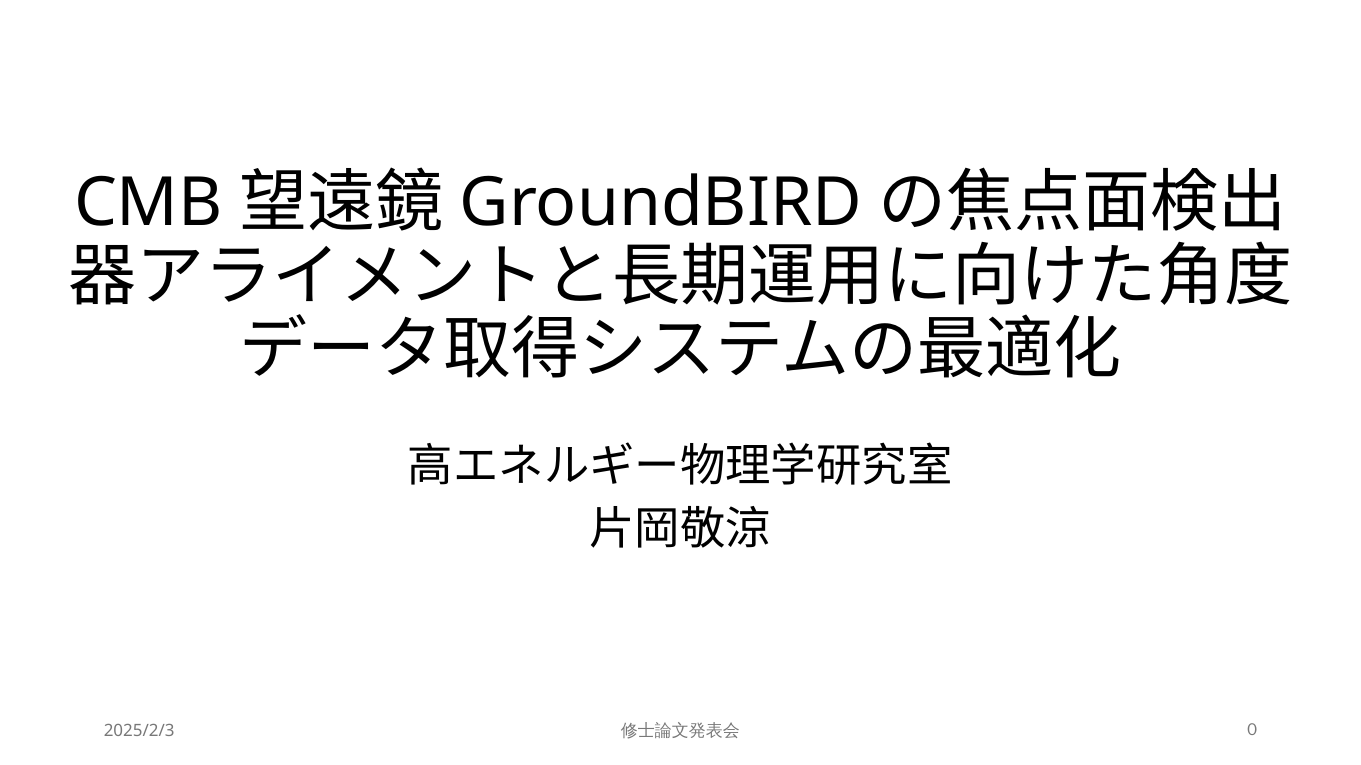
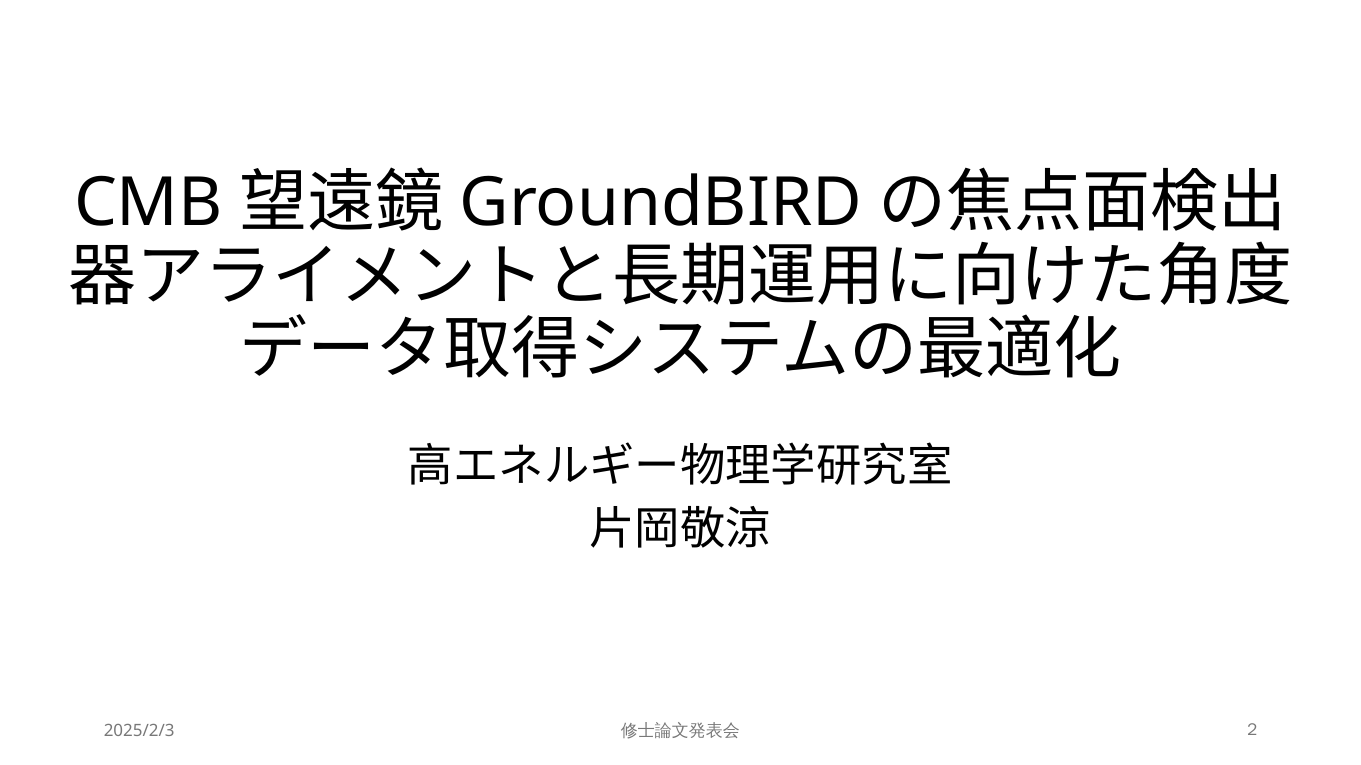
0: 0 -> 2
